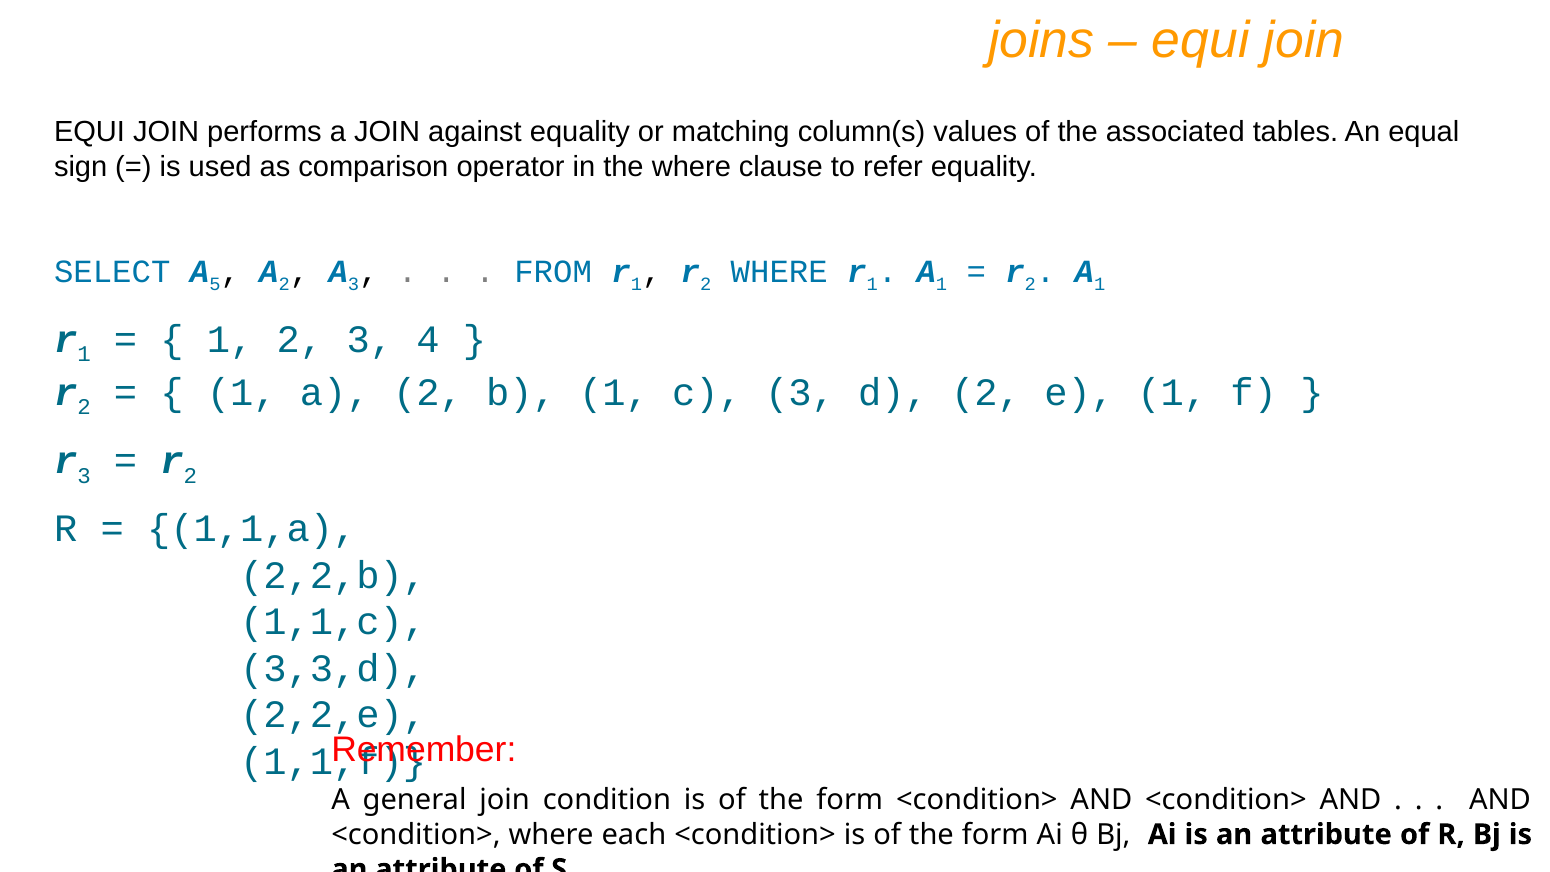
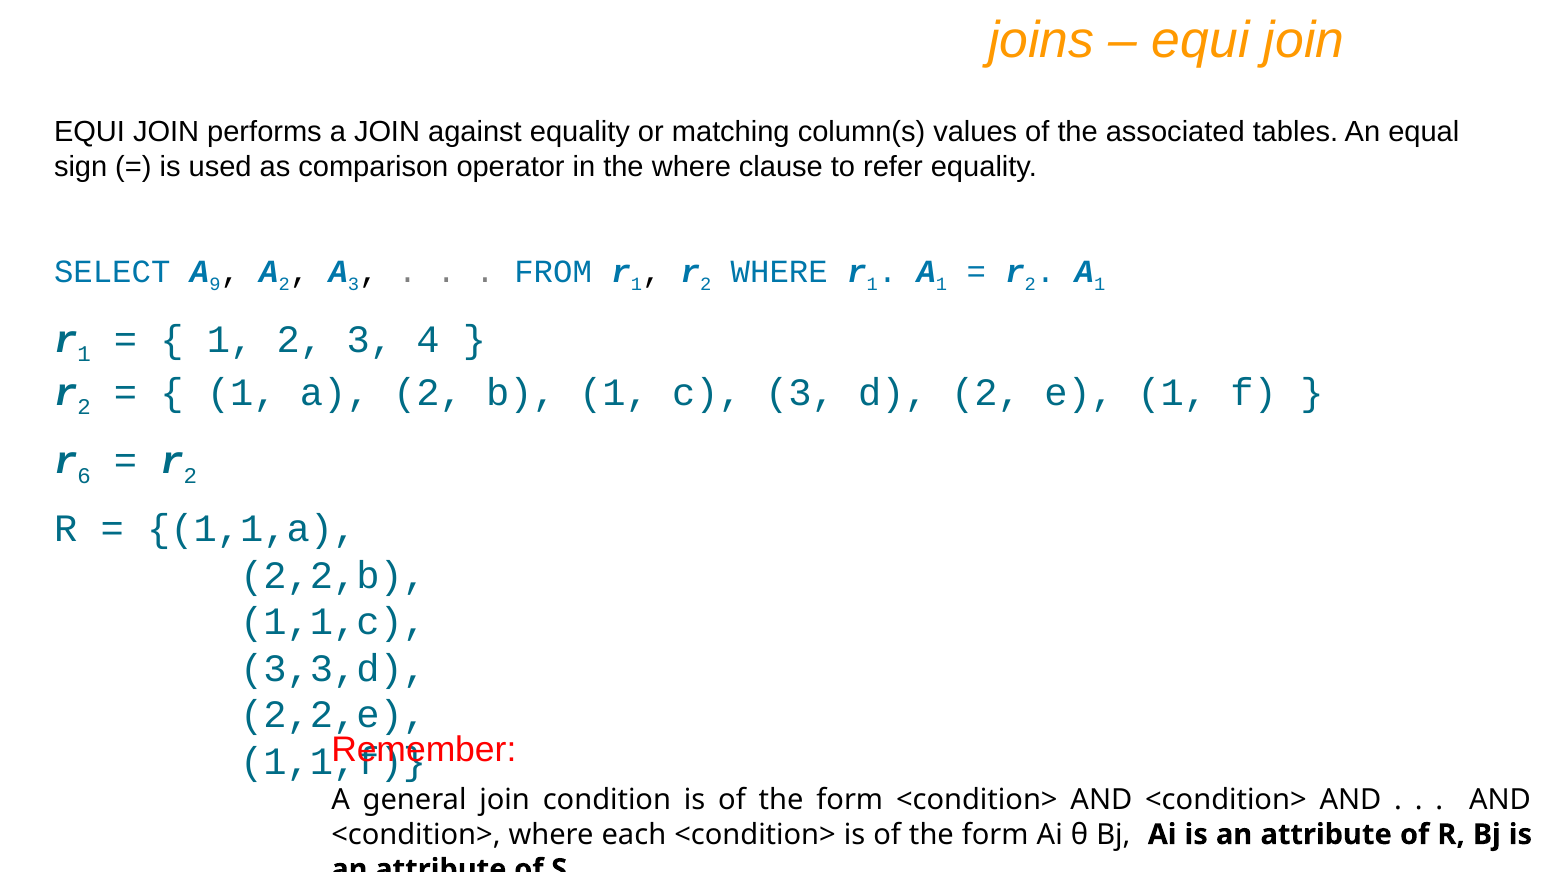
5: 5 -> 9
r 3: 3 -> 6
